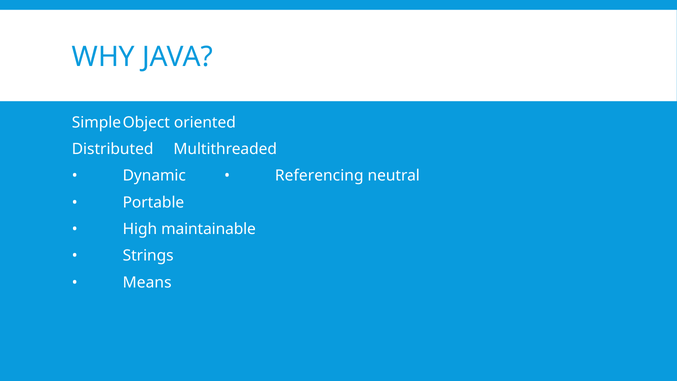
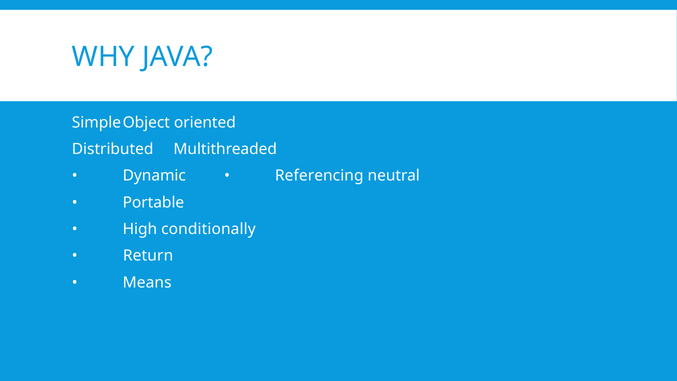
maintainable: maintainable -> conditionally
Strings: Strings -> Return
